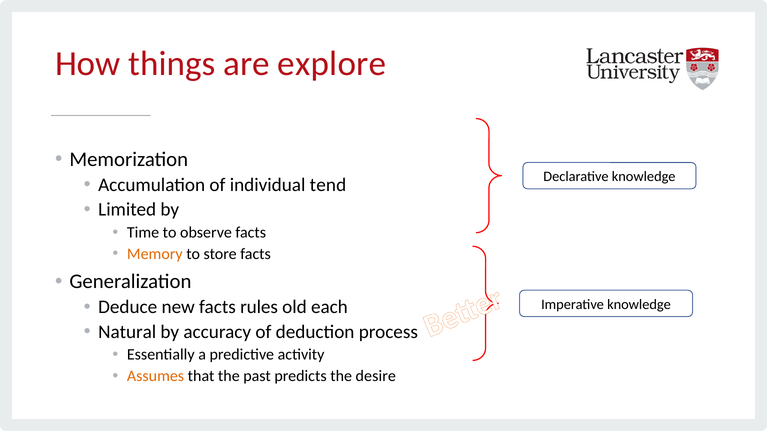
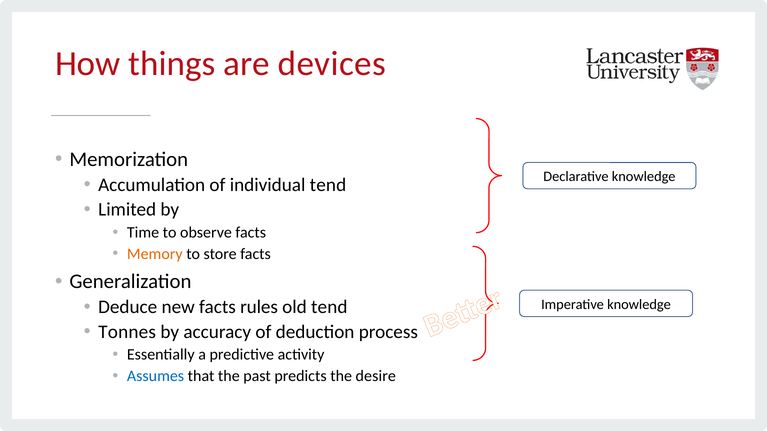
explore: explore -> devices
old each: each -> tend
Natural: Natural -> Tonnes
Assumes colour: orange -> blue
